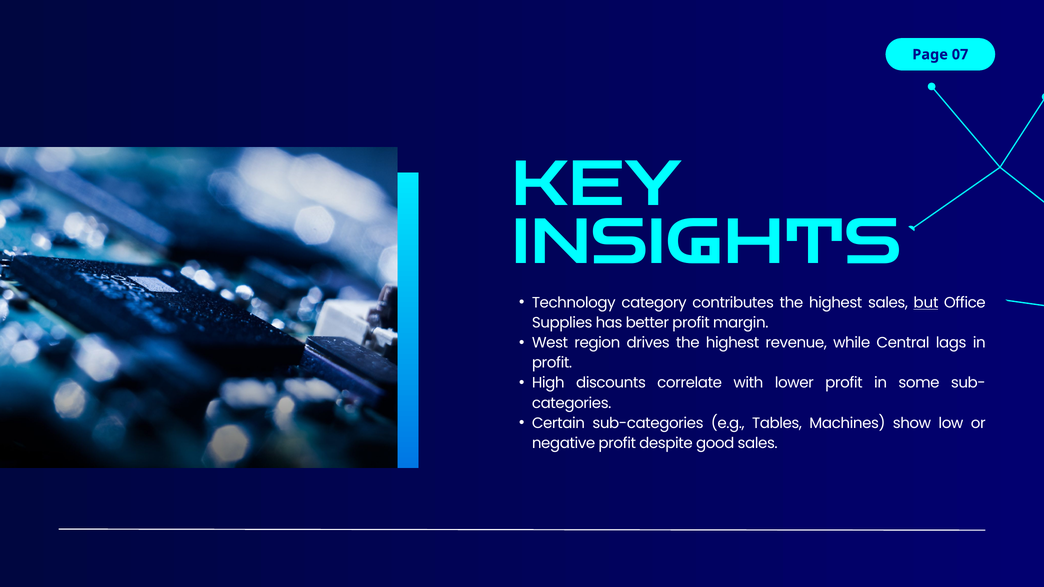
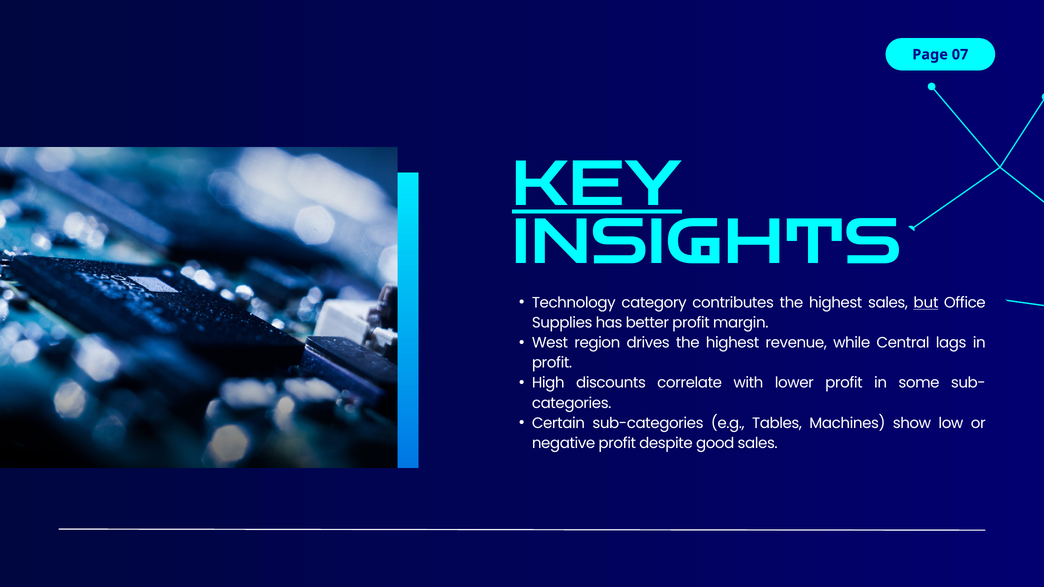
KEY underline: none -> present
